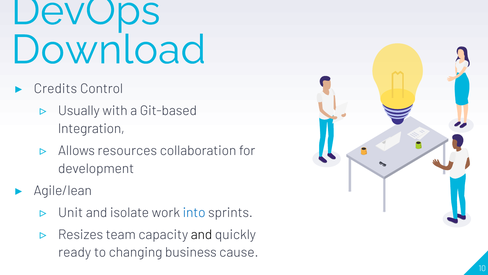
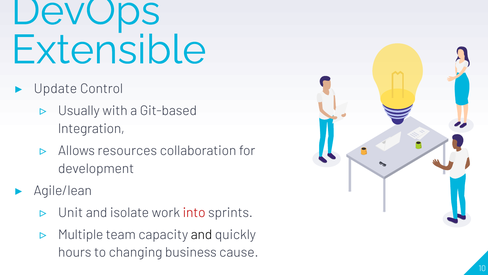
Download: Download -> Extensible
Credits: Credits -> Update
into colour: blue -> red
Resizes: Resizes -> Multiple
ready: ready -> hours
